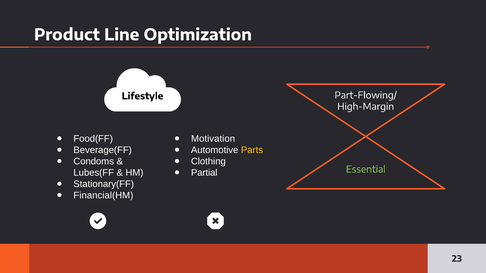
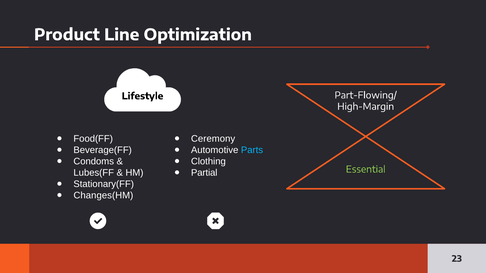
Motivation: Motivation -> Ceremony
Parts colour: yellow -> light blue
Financial(HM: Financial(HM -> Changes(HM
